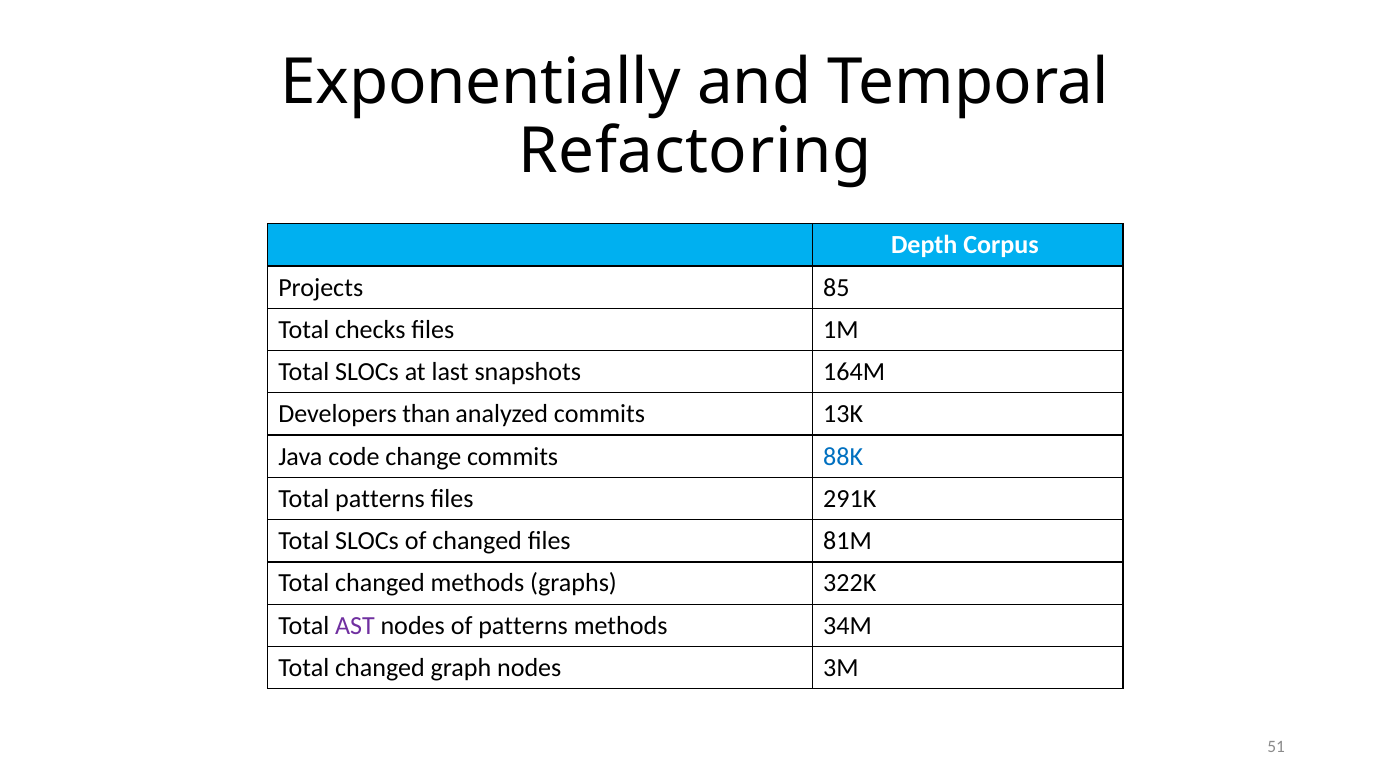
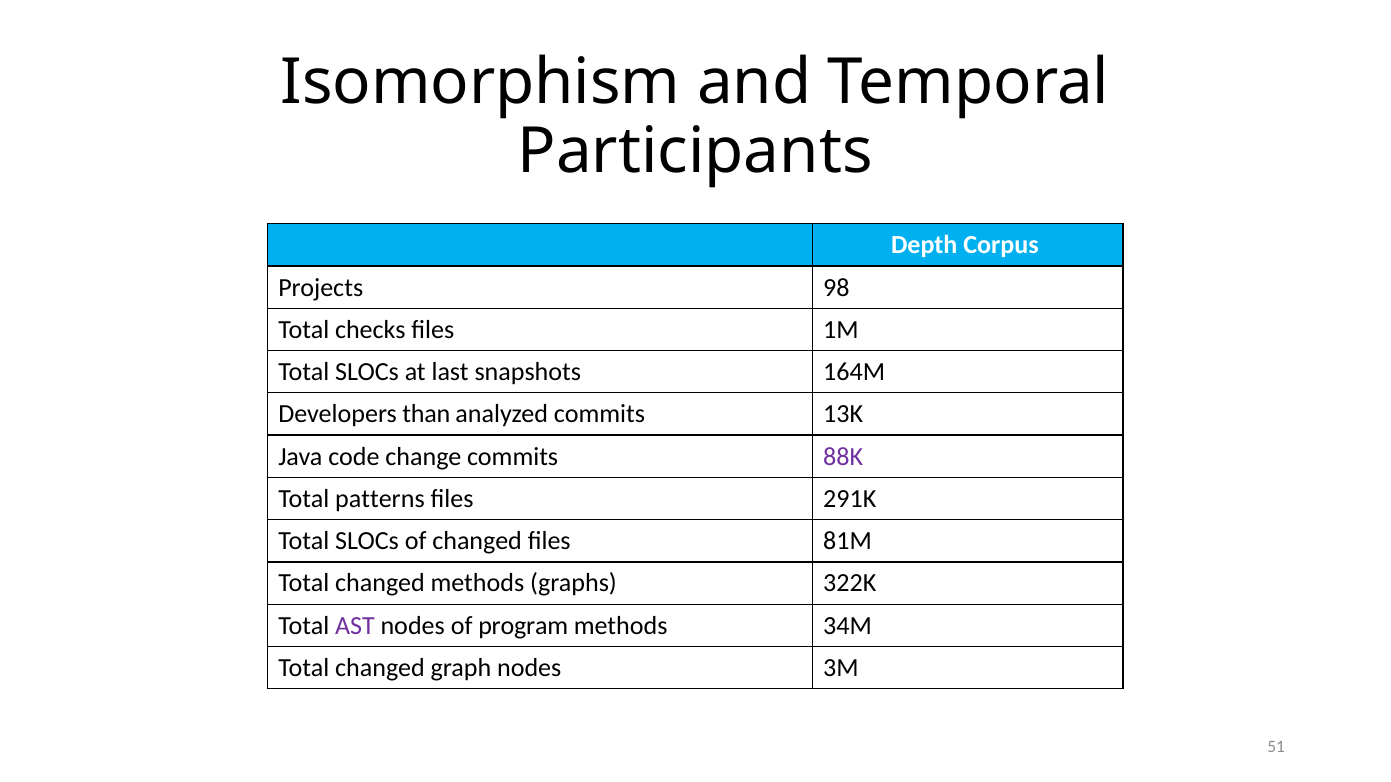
Exponentially: Exponentially -> Isomorphism
Refactoring: Refactoring -> Participants
85: 85 -> 98
88K colour: blue -> purple
of patterns: patterns -> program
